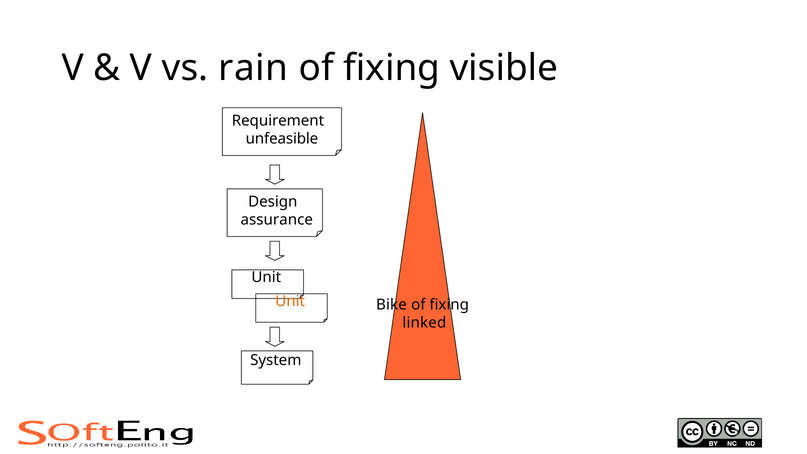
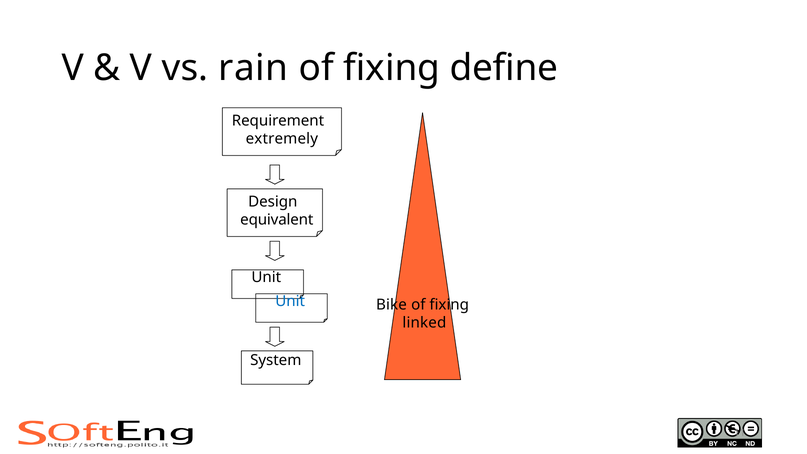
visible: visible -> define
unfeasible: unfeasible -> extremely
assurance: assurance -> equivalent
Unit at (290, 301) colour: orange -> blue
